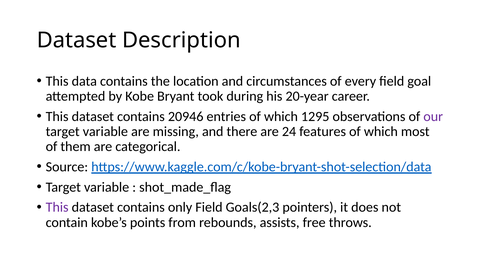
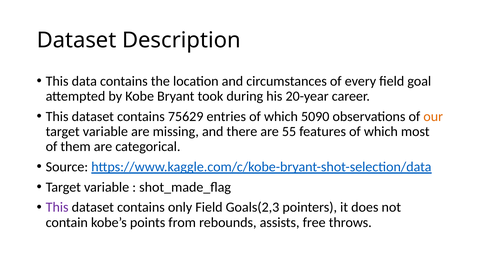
20946: 20946 -> 75629
1295: 1295 -> 5090
our colour: purple -> orange
24: 24 -> 55
